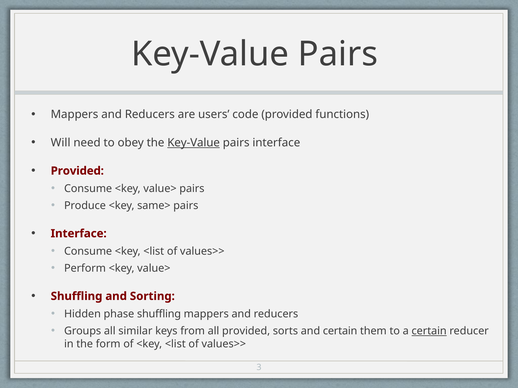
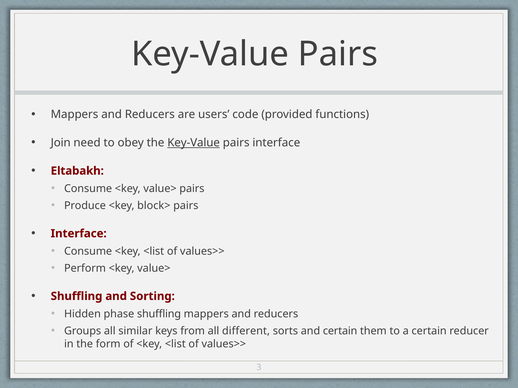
Will: Will -> Join
Provided at (77, 171): Provided -> Eltabakh
same>: same> -> block>
all provided: provided -> different
certain at (429, 331) underline: present -> none
